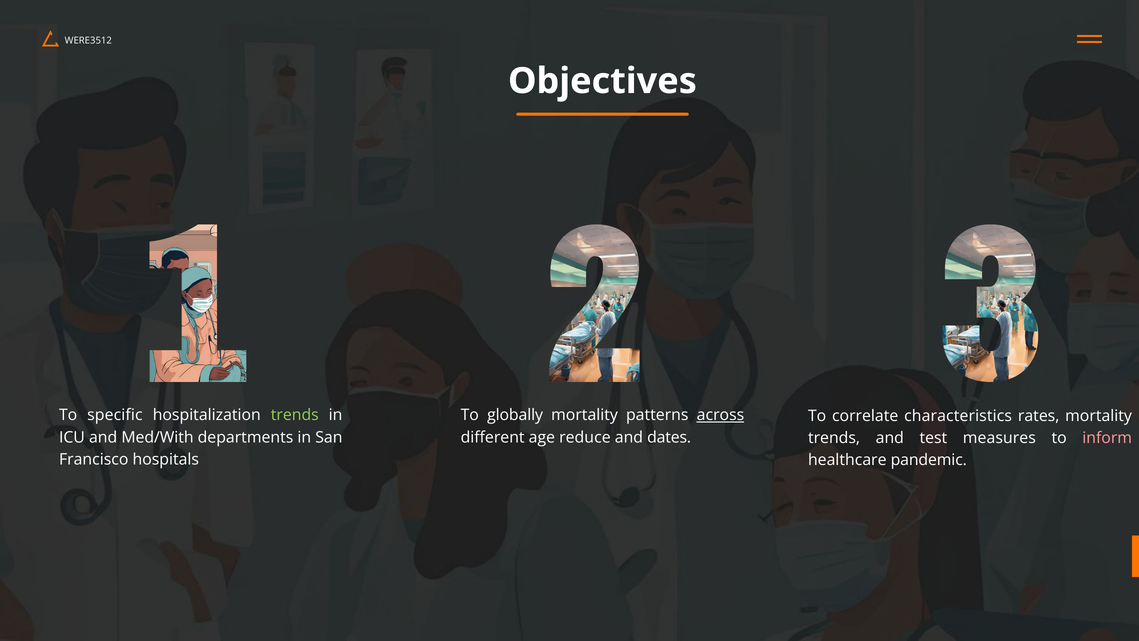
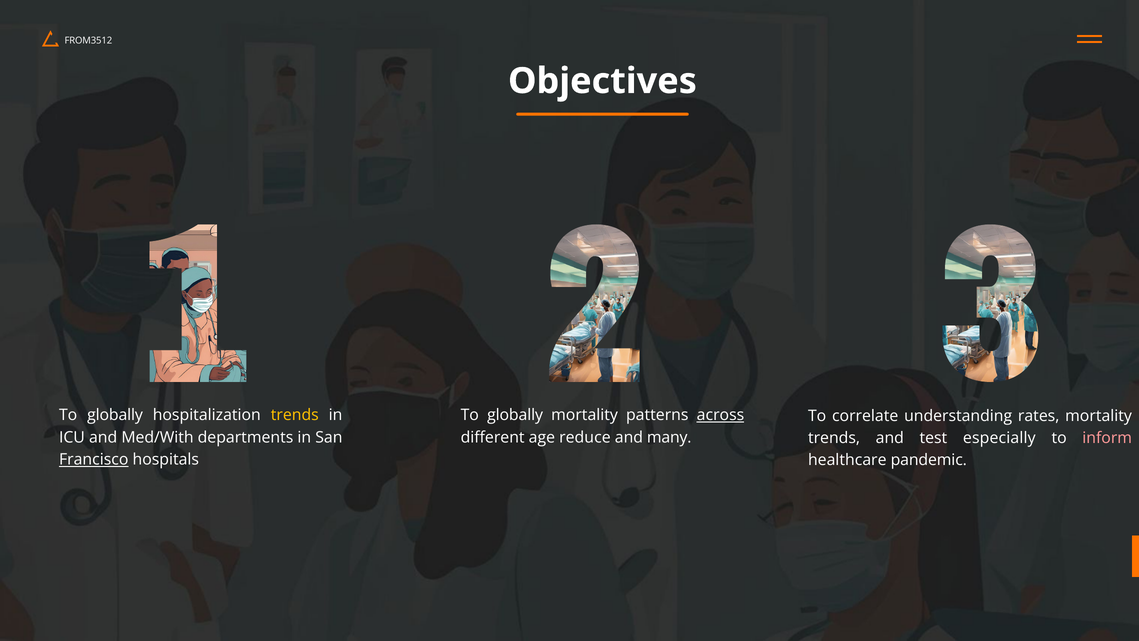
WERE3512: WERE3512 -> FROM3512
specific at (115, 415): specific -> globally
trends at (295, 415) colour: light green -> yellow
characteristics: characteristics -> understanding
dates: dates -> many
measures: measures -> especially
Francisco underline: none -> present
